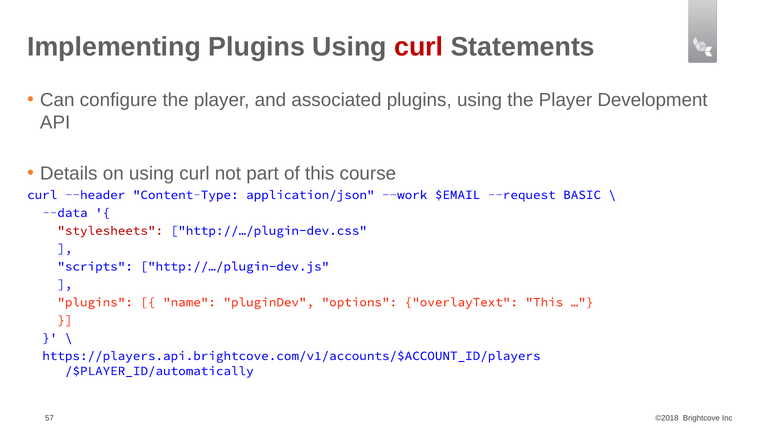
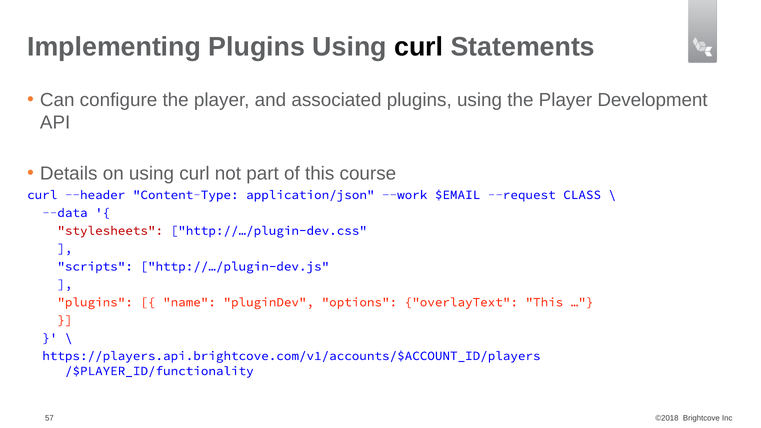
curl at (419, 47) colour: red -> black
BASIC: BASIC -> CLASS
/$PLAYER_ID/automatically: /$PLAYER_ID/automatically -> /$PLAYER_ID/functionality
